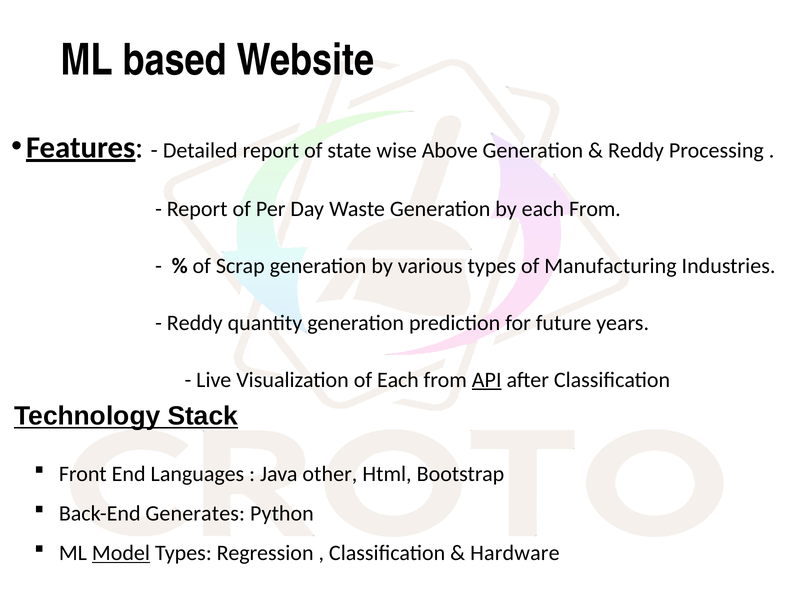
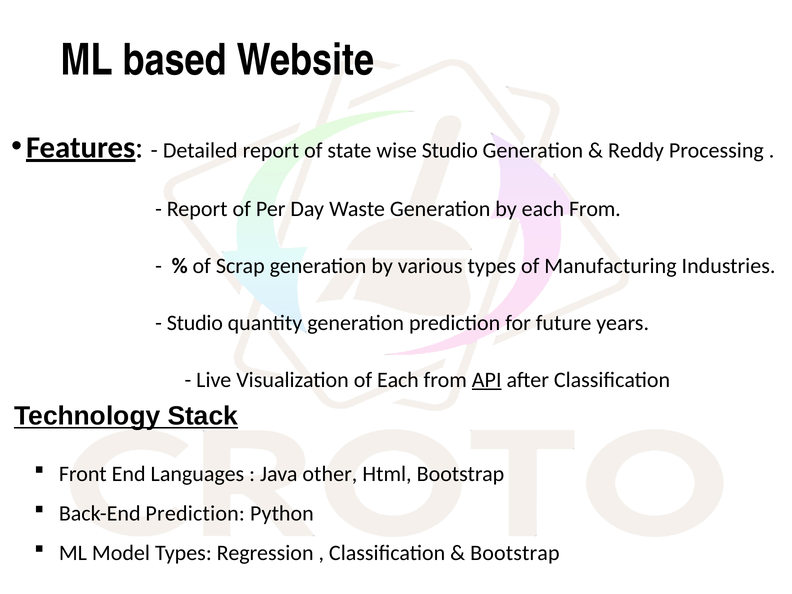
wise Above: Above -> Studio
Reddy at (195, 323): Reddy -> Studio
Back-End Generates: Generates -> Prediction
Model underline: present -> none
Hardware at (515, 553): Hardware -> Bootstrap
